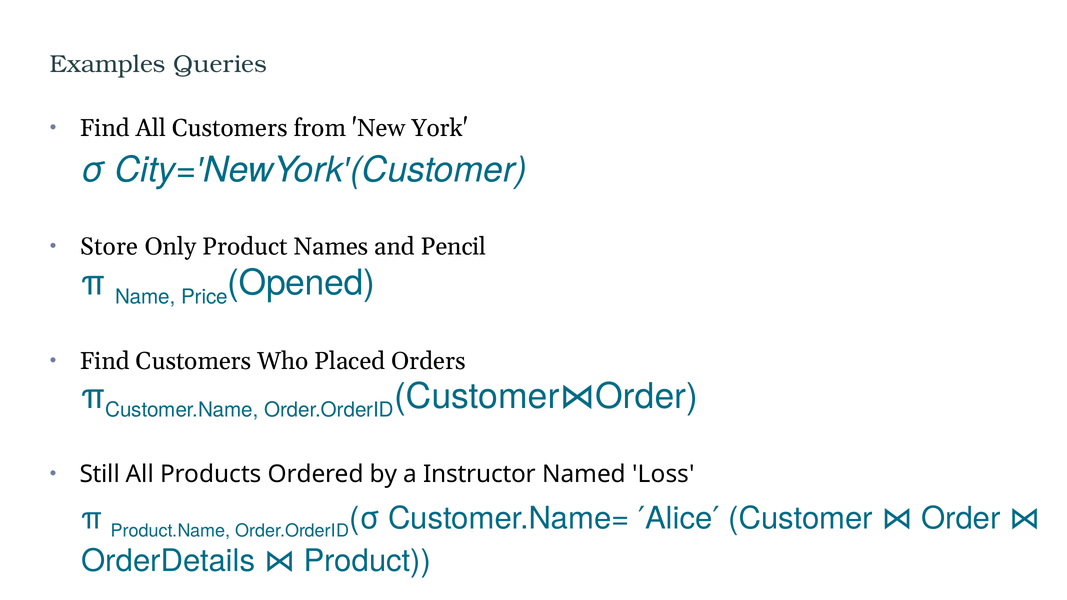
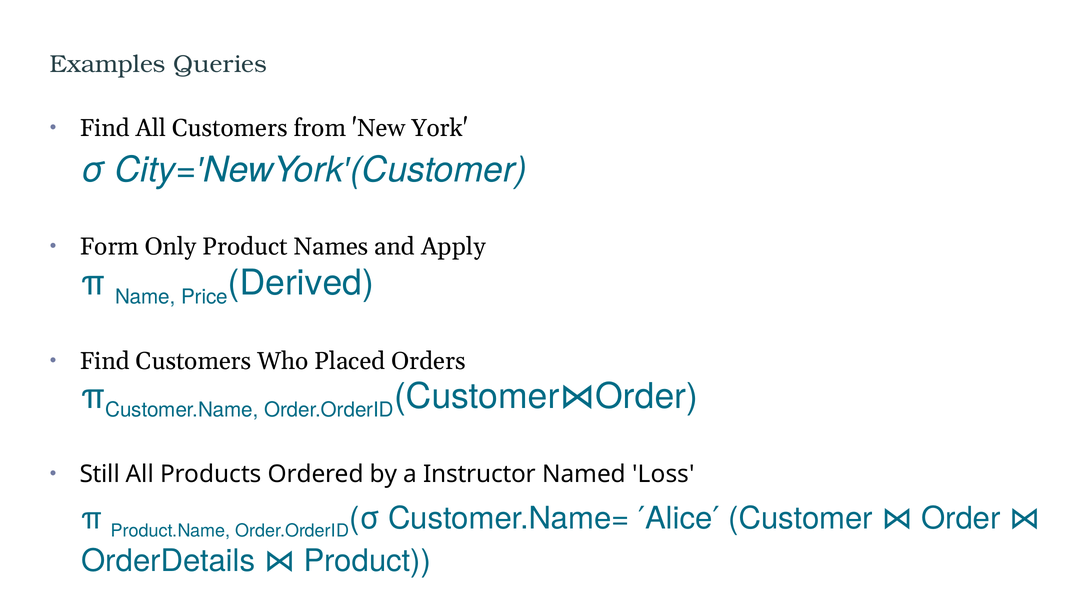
Store: Store -> Form
Pencil: Pencil -> Apply
Opened: Opened -> Derived
